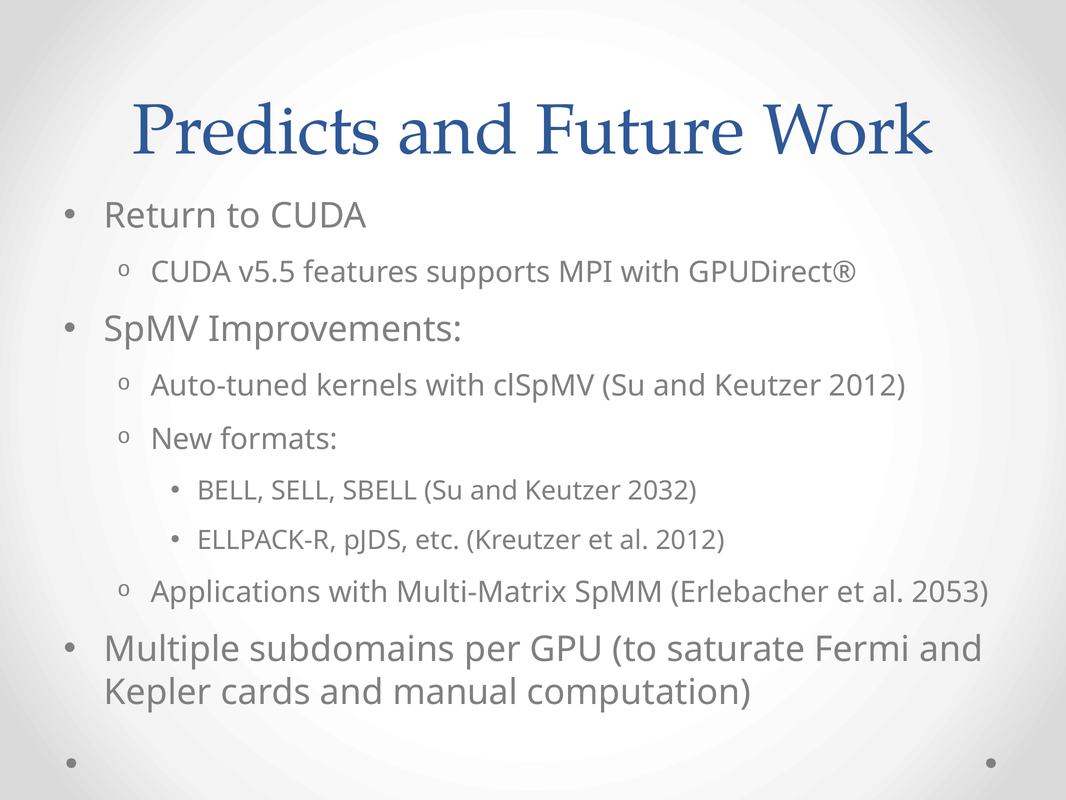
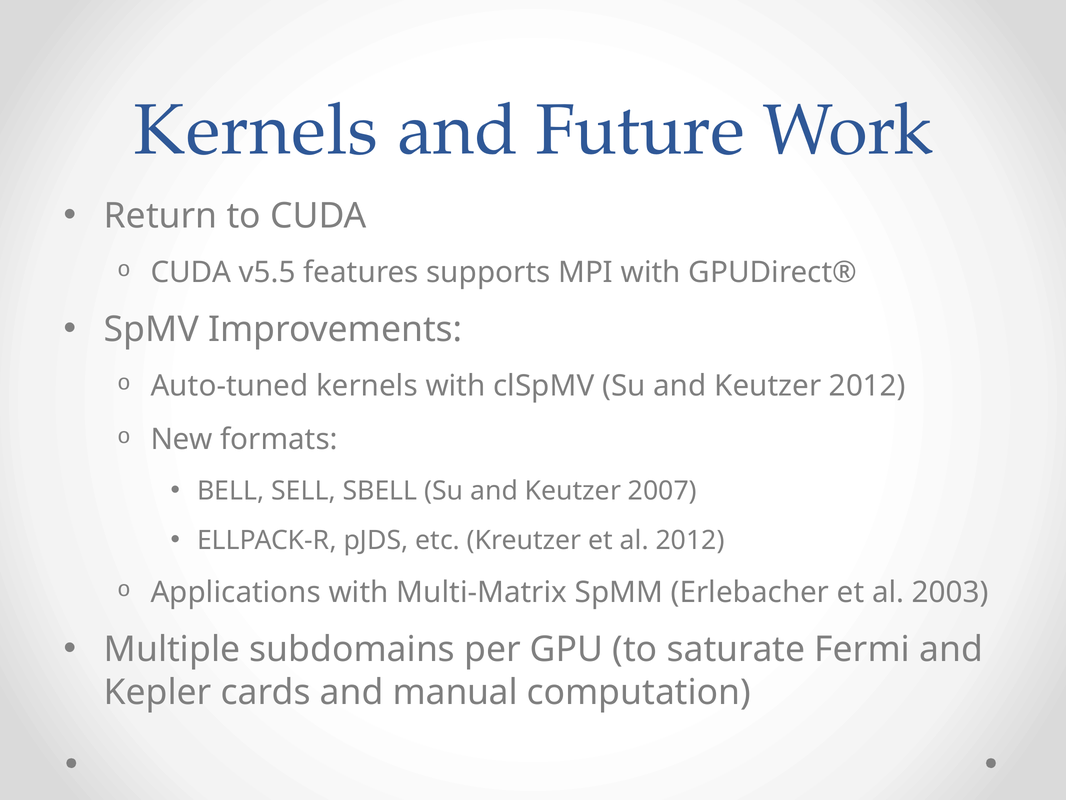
Predicts at (257, 130): Predicts -> Kernels
2032: 2032 -> 2007
2053: 2053 -> 2003
